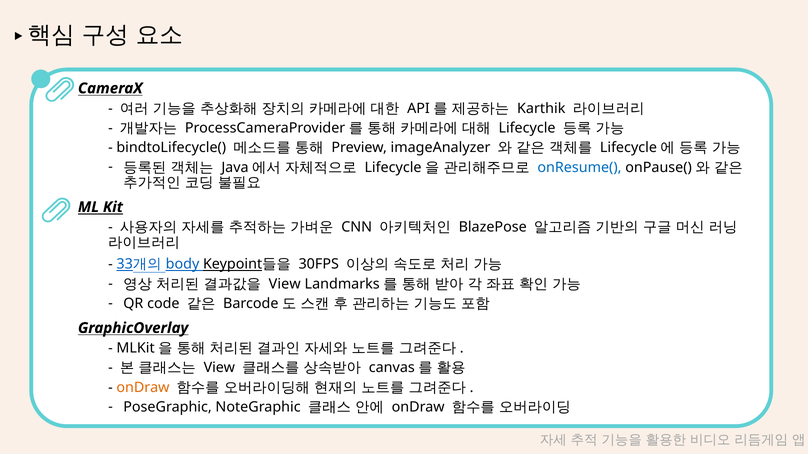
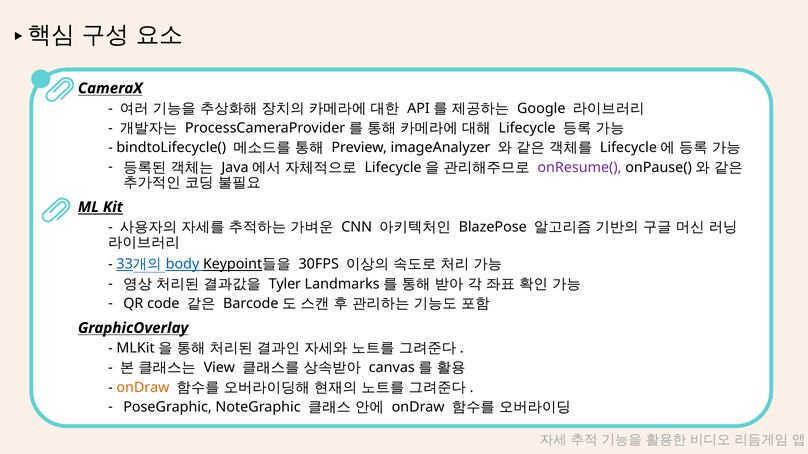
Karthik: Karthik -> Google
onResume( colour: blue -> purple
View at (285, 284): View -> Tyler
